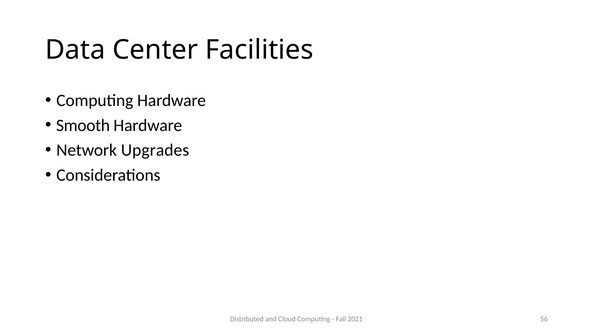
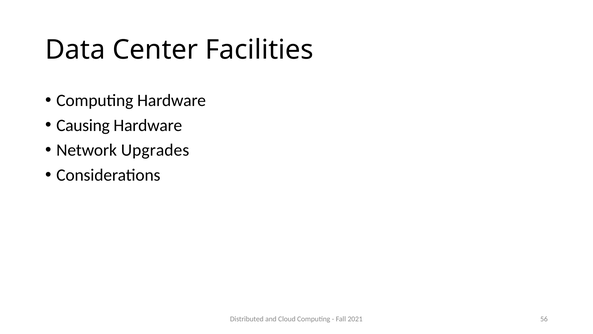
Smooth: Smooth -> Causing
